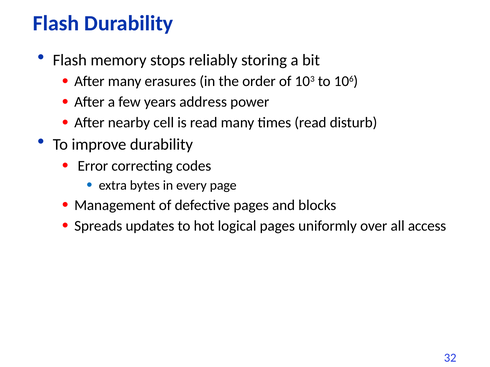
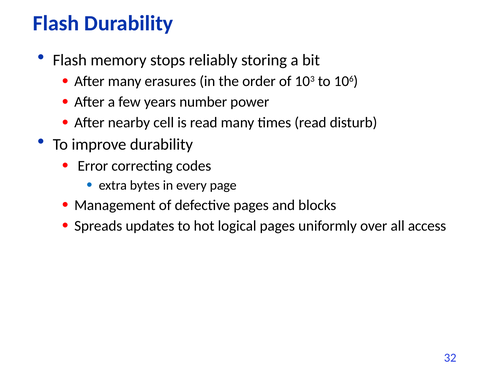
address: address -> number
